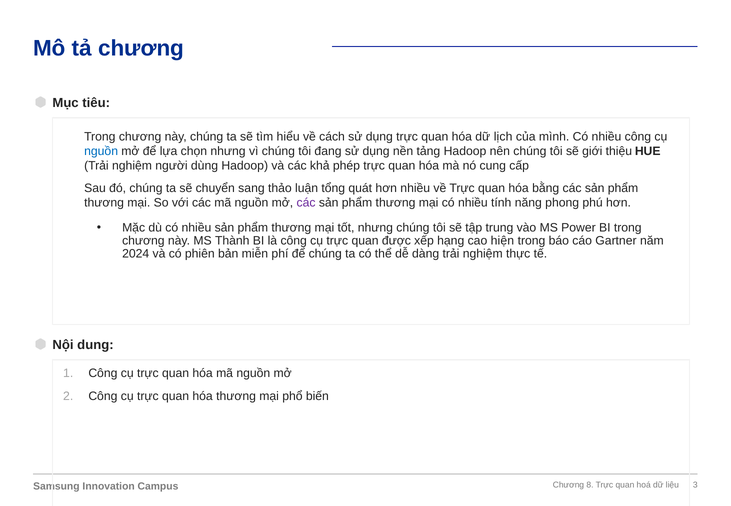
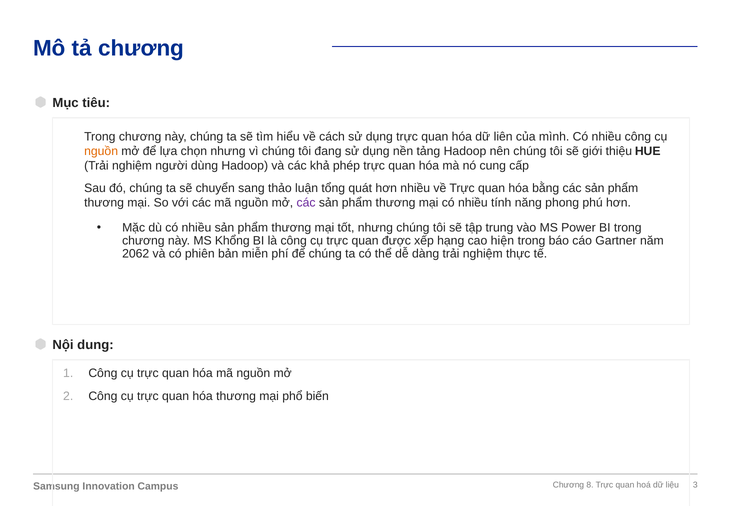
lịch: lịch -> liên
nguồn at (101, 151) colour: blue -> orange
Thành: Thành -> Khổng
2024: 2024 -> 2062
